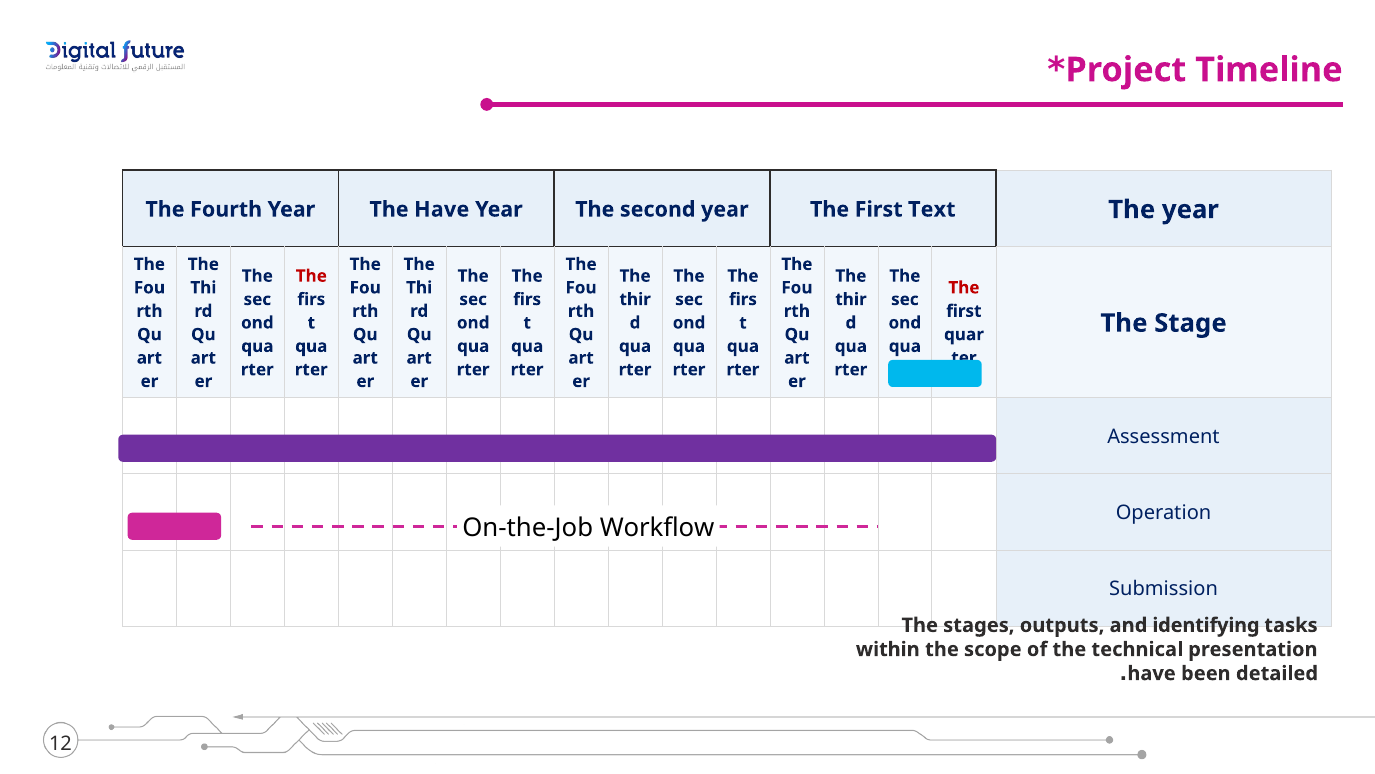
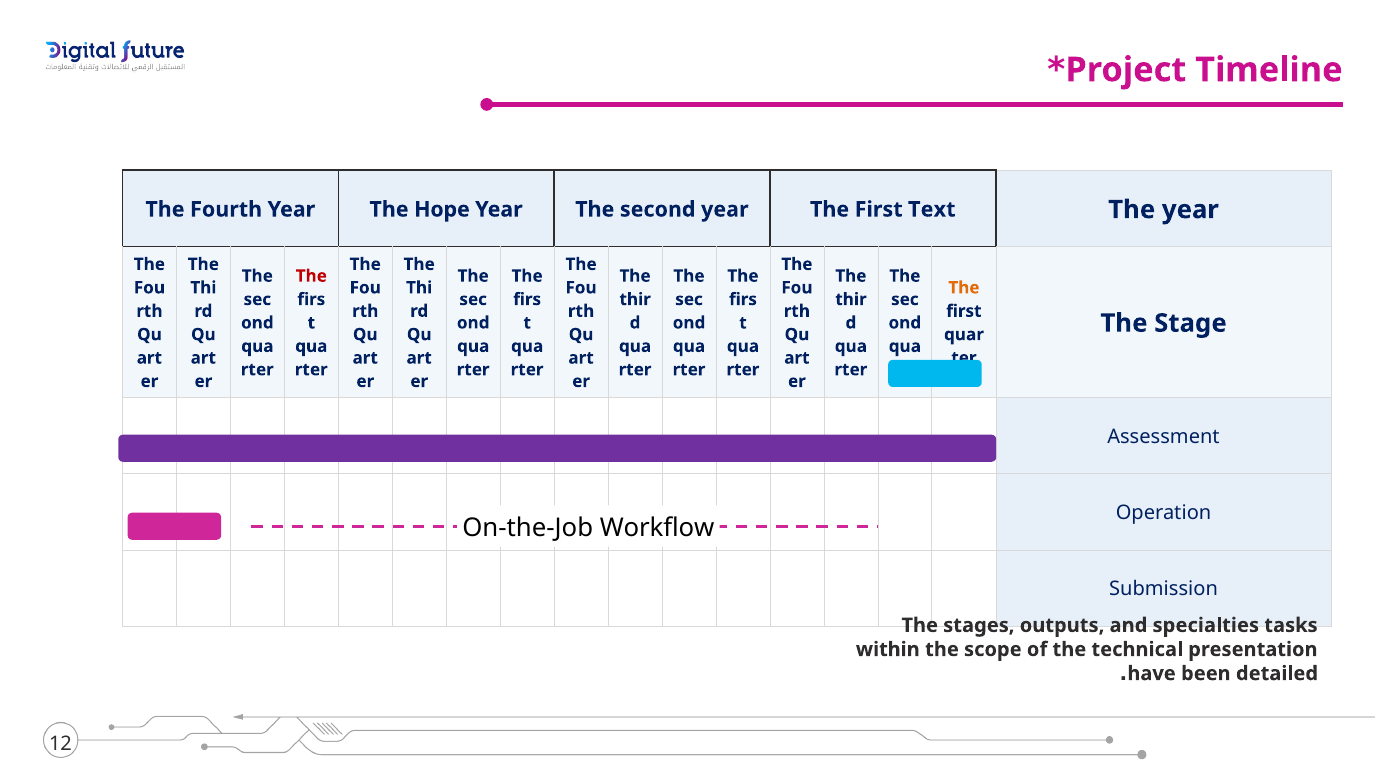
The Have: Have -> Hope
The at (964, 288) colour: red -> orange
identifying: identifying -> specialties
